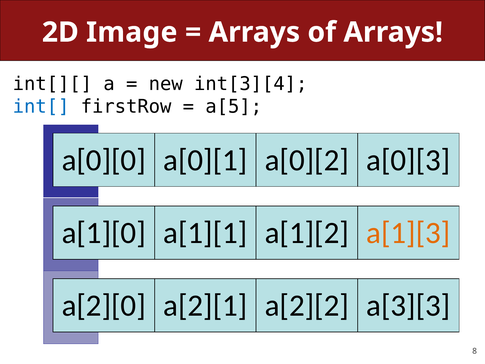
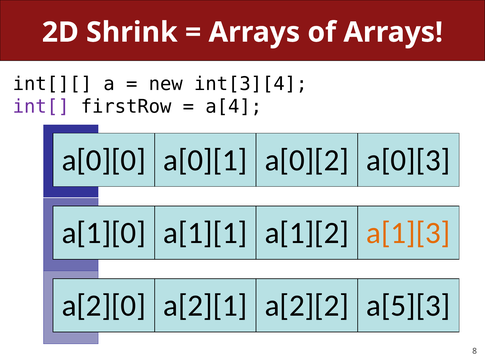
Image: Image -> Shrink
int[ colour: blue -> purple
a[5: a[5 -> a[4
a[3][3: a[3][3 -> a[5][3
